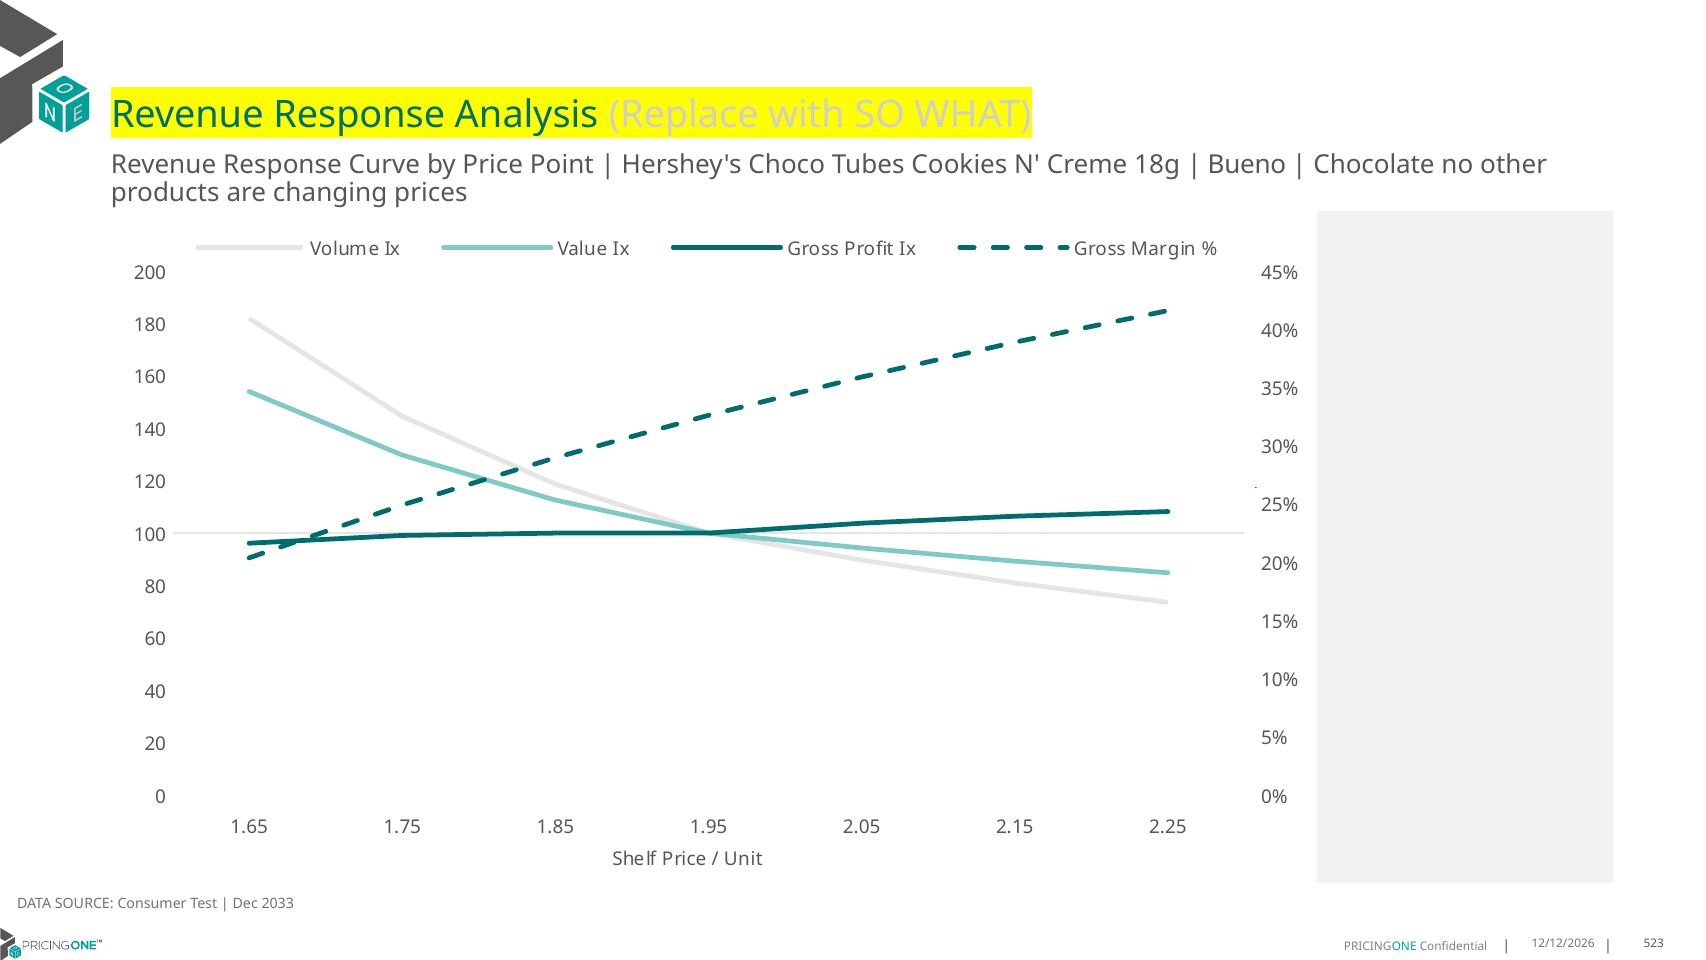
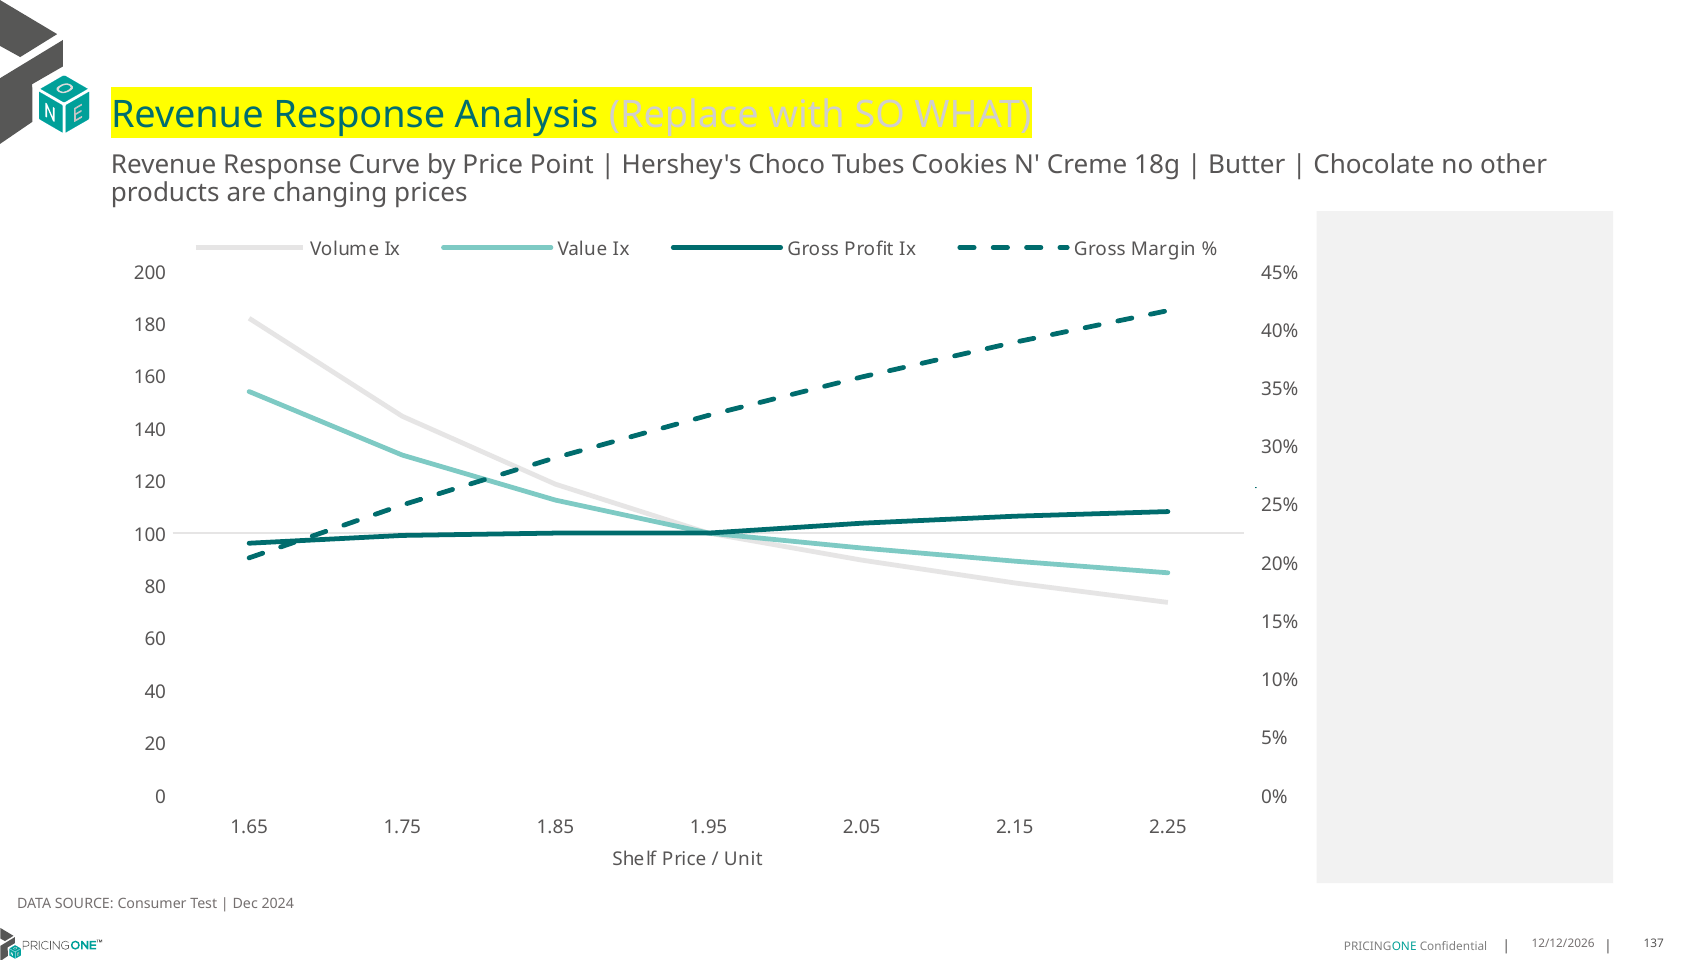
Bueno: Bueno -> Butter
2033: 2033 -> 2024
523: 523 -> 137
